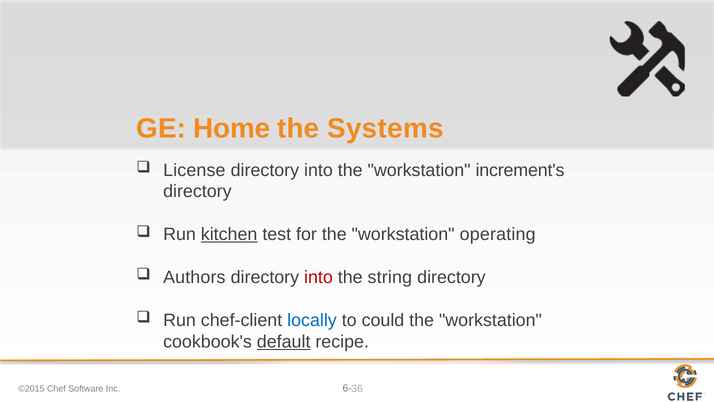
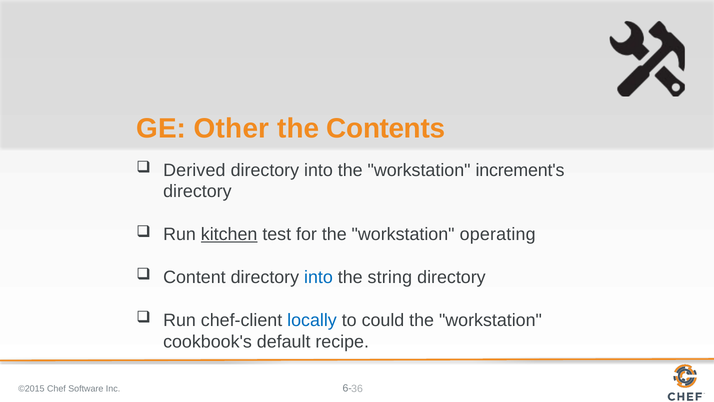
Home: Home -> Other
Systems: Systems -> Contents
License: License -> Derived
Authors: Authors -> Content
into at (318, 277) colour: red -> blue
default underline: present -> none
